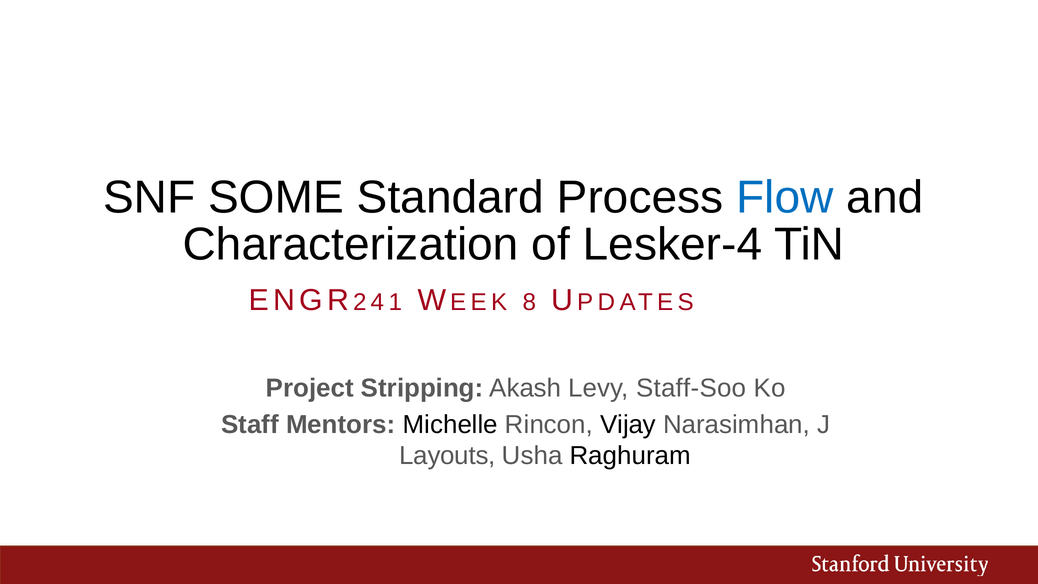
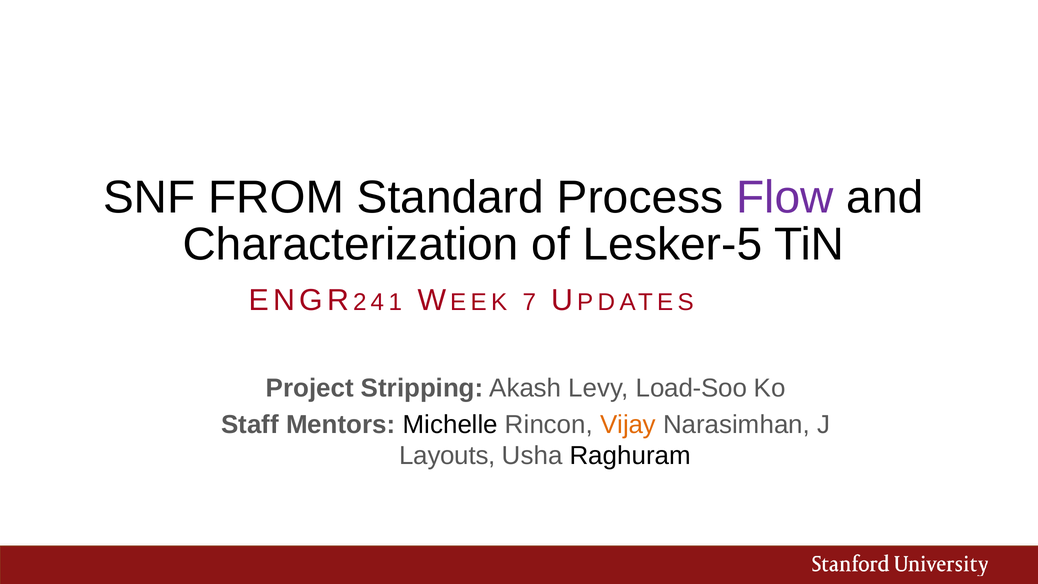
SOME: SOME -> FROM
Flow colour: blue -> purple
Lesker-4: Lesker-4 -> Lesker-5
8: 8 -> 7
Staff-Soo: Staff-Soo -> Load-Soo
Vijay colour: black -> orange
